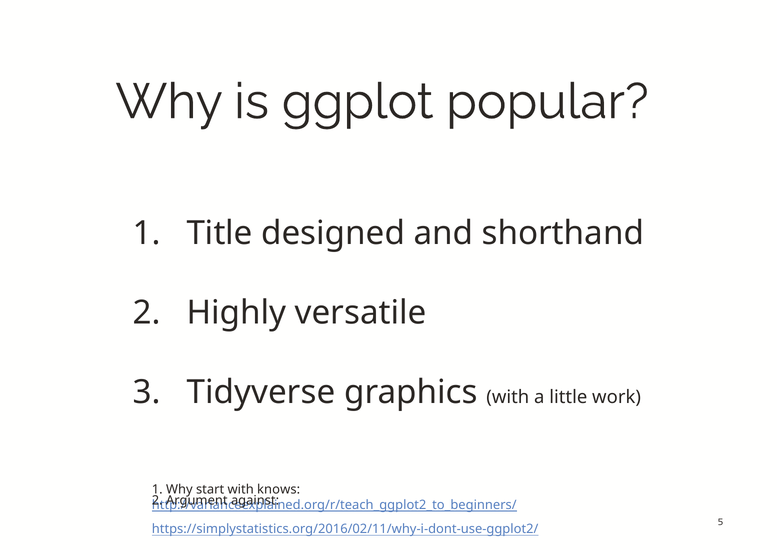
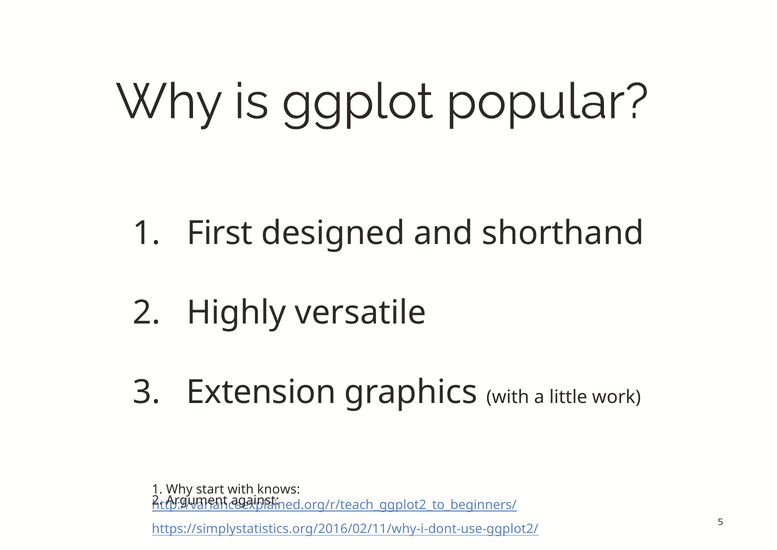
Title: Title -> First
Tidyverse: Tidyverse -> Extension
